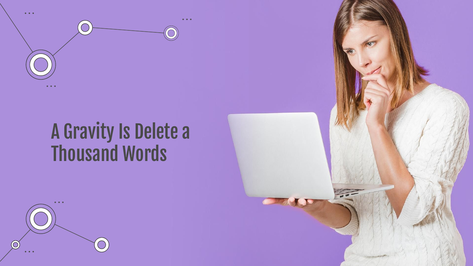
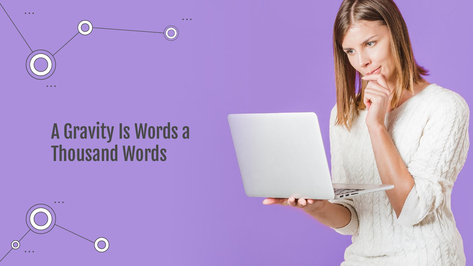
Is Delete: Delete -> Words
